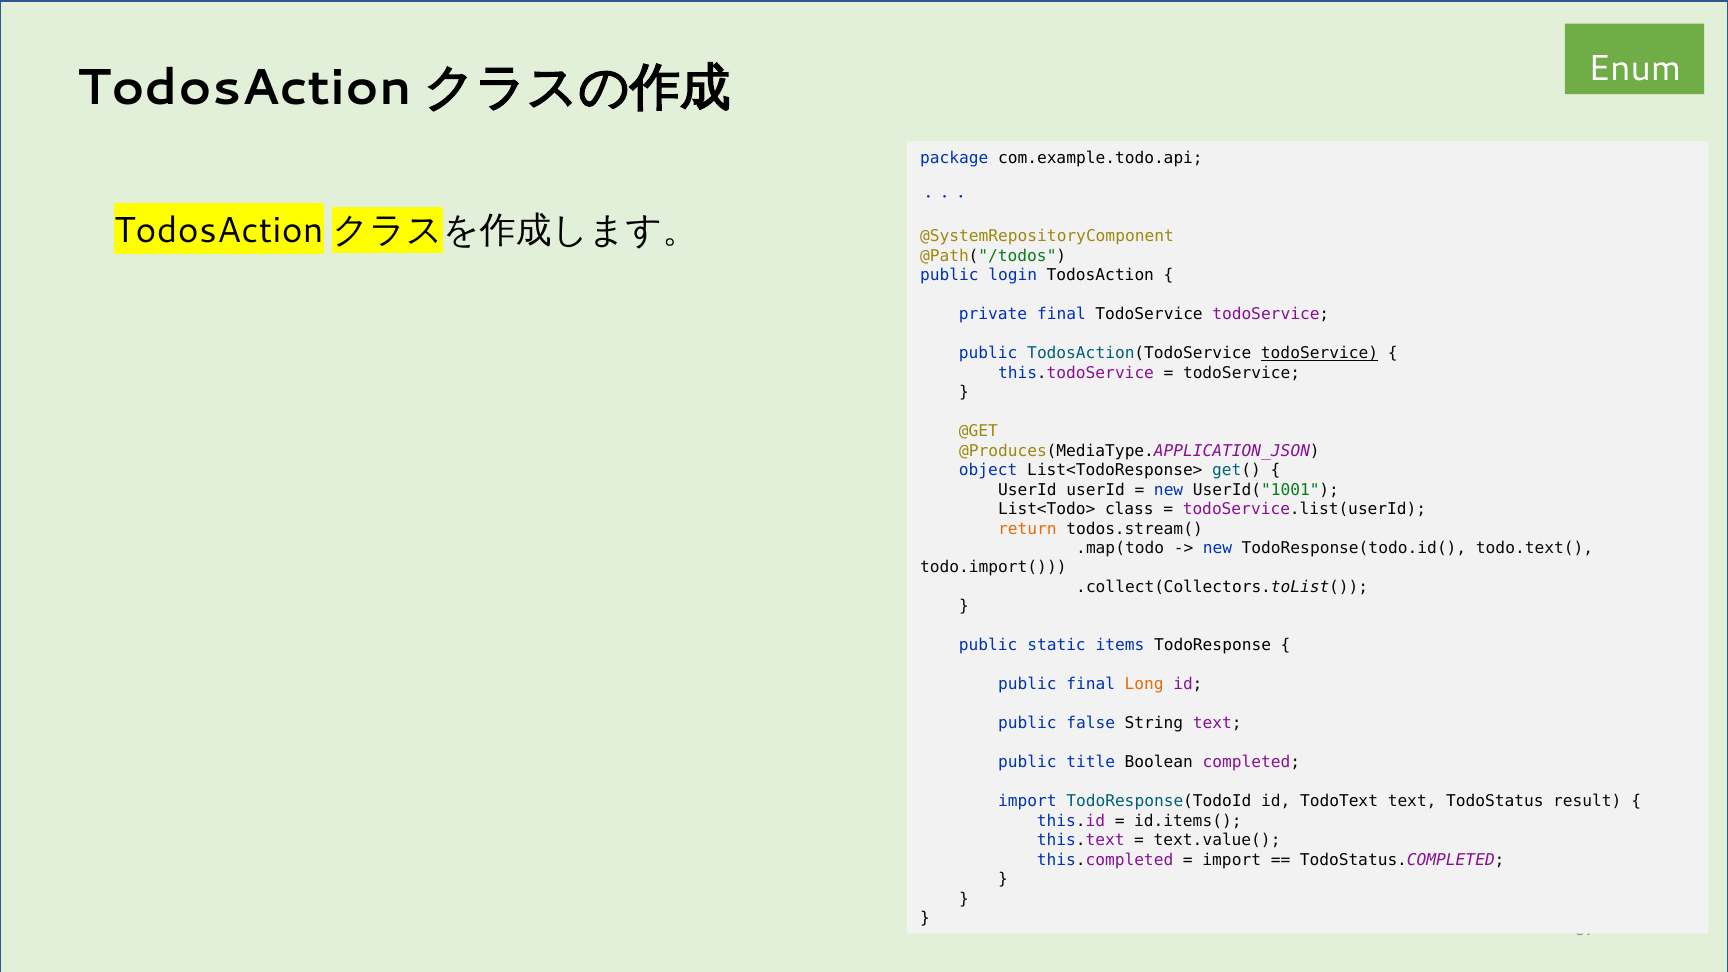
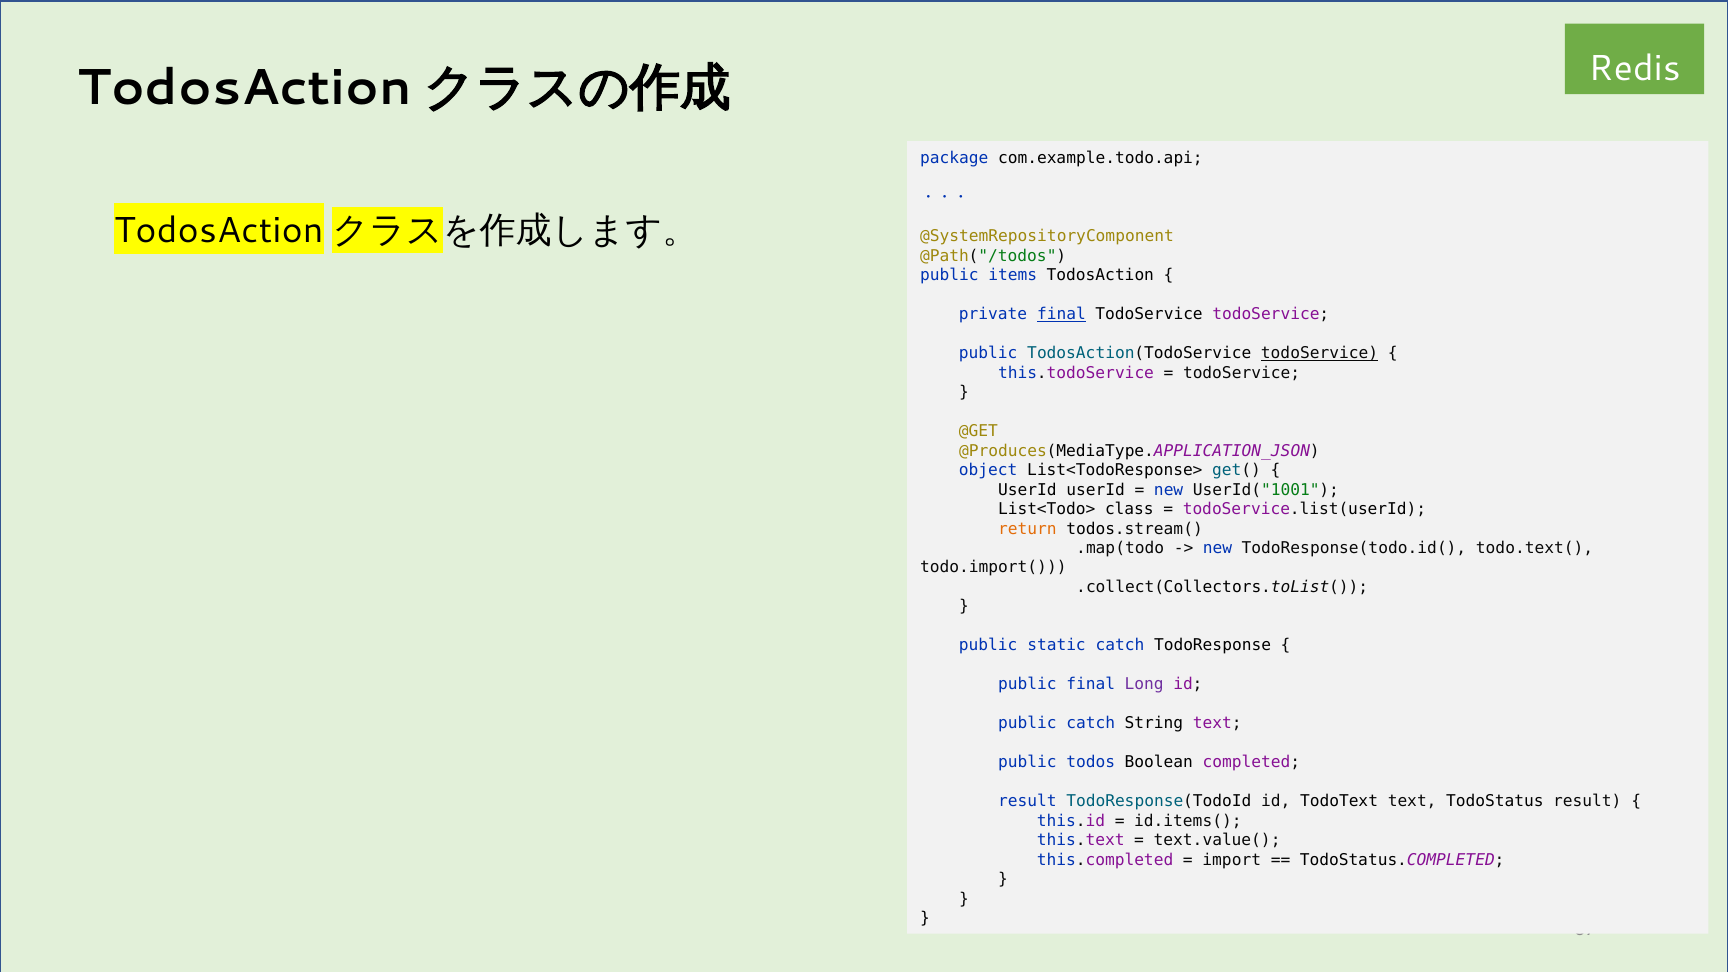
Enum: Enum -> Redis
login: login -> items
final at (1061, 314) underline: none -> present
static items: items -> catch
Long colour: orange -> purple
public false: false -> catch
title: title -> todos
import at (1027, 802): import -> result
